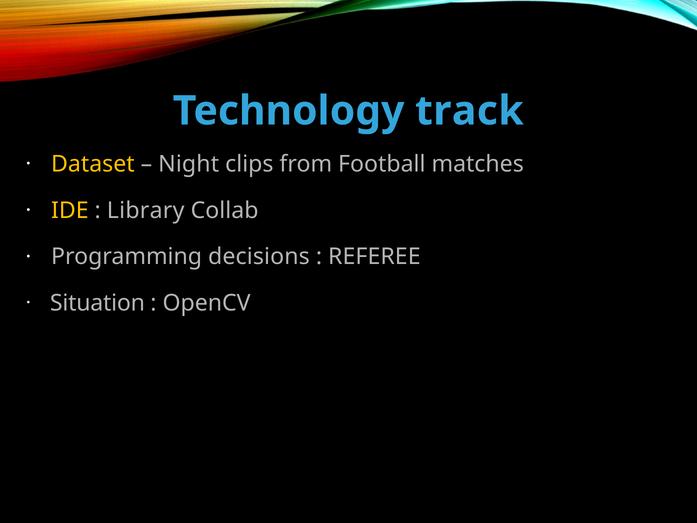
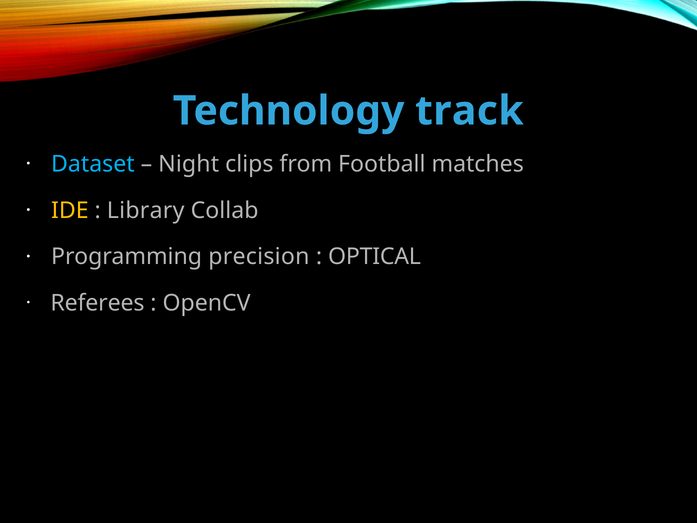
Dataset colour: yellow -> light blue
decisions: decisions -> precision
REFEREE: REFEREE -> OPTICAL
Situation: Situation -> Referees
